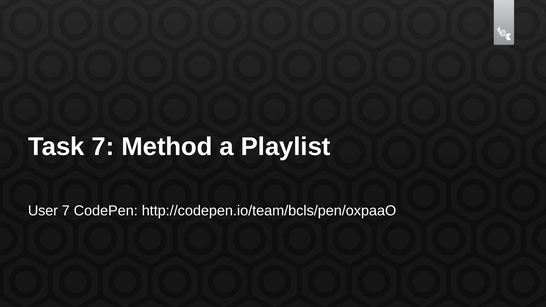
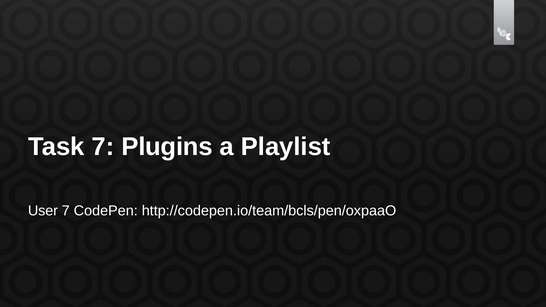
Method: Method -> Plugins
